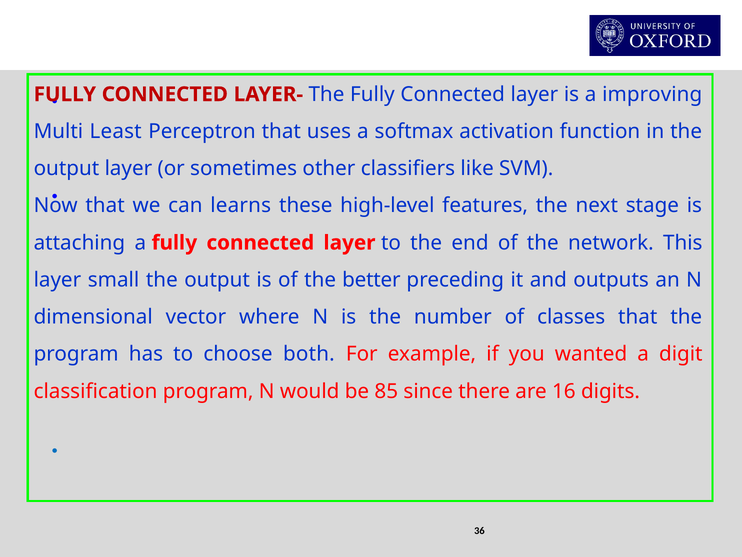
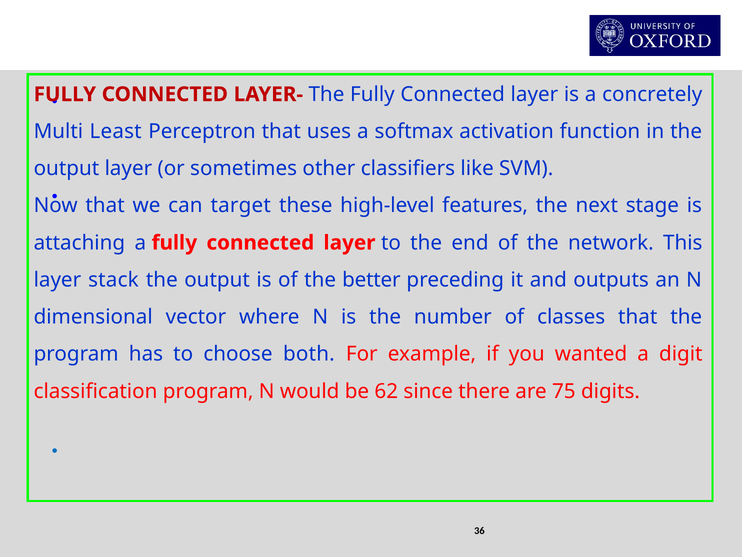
improving: improving -> concretely
learns: learns -> target
small: small -> stack
85: 85 -> 62
16: 16 -> 75
